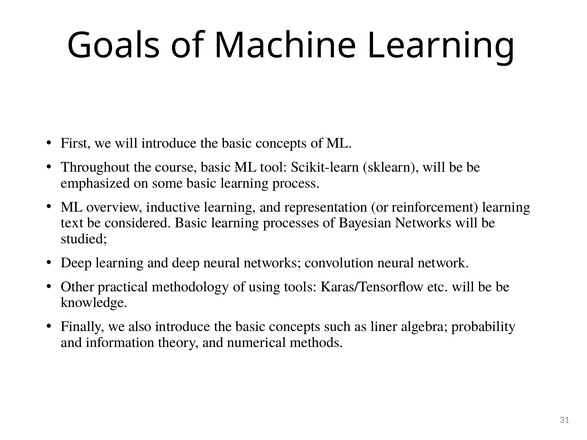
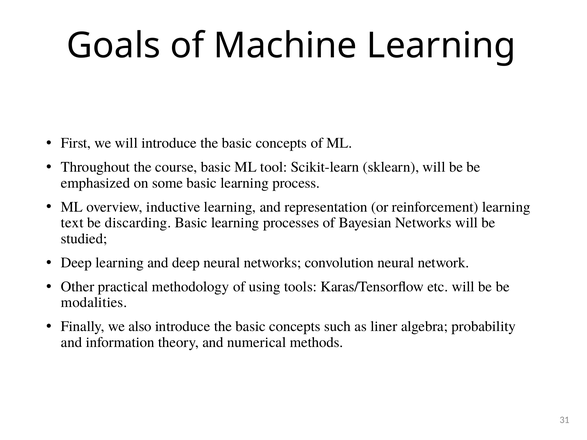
considered: considered -> discarding
knowledge: knowledge -> modalities
